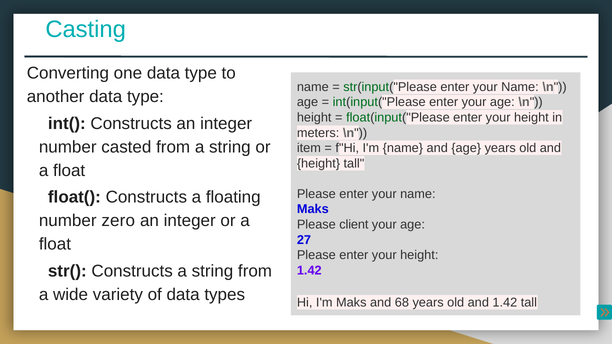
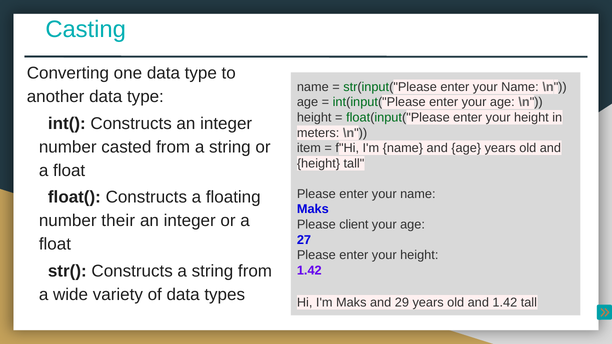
zero: zero -> their
68: 68 -> 29
